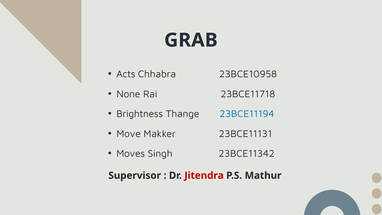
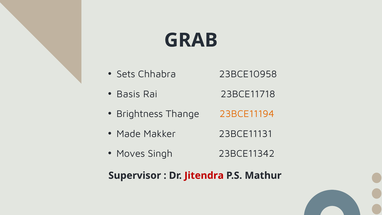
Acts: Acts -> Sets
None: None -> Basis
23BCE11194 colour: blue -> orange
Move: Move -> Made
